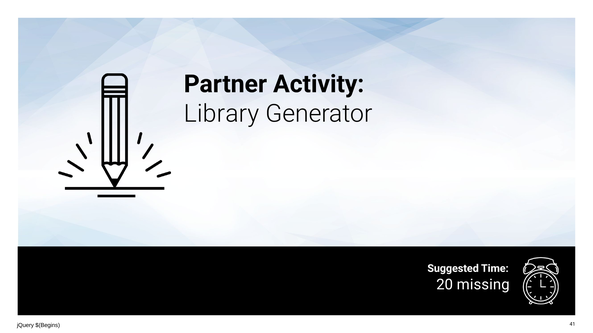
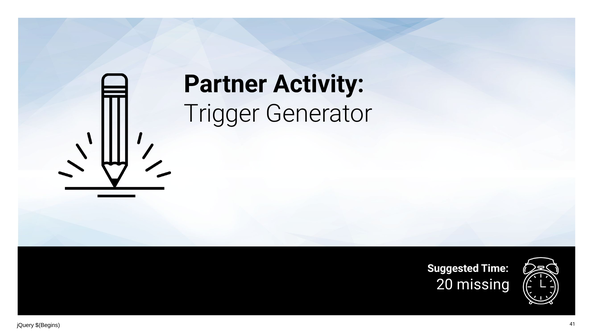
Library: Library -> Trigger
